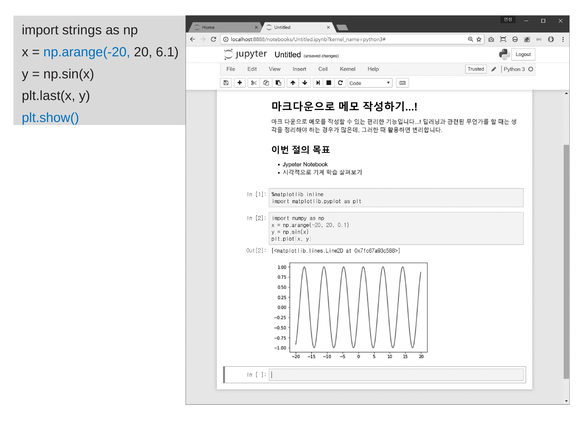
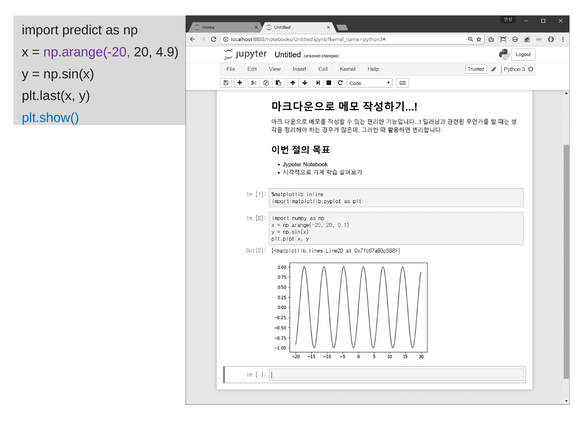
strings: strings -> predict
np.arange(-20 colour: blue -> purple
6.1: 6.1 -> 4.9
